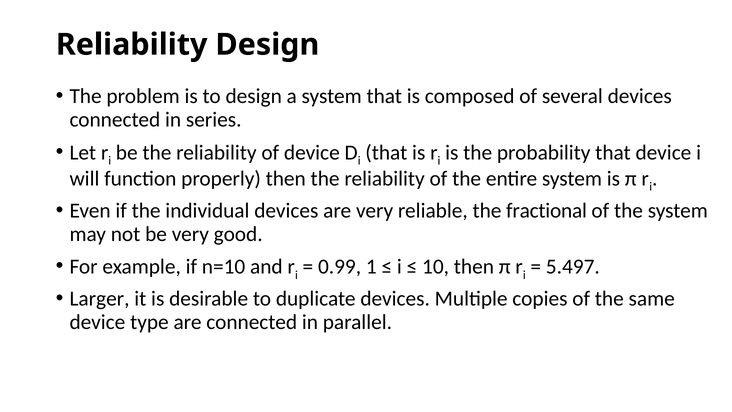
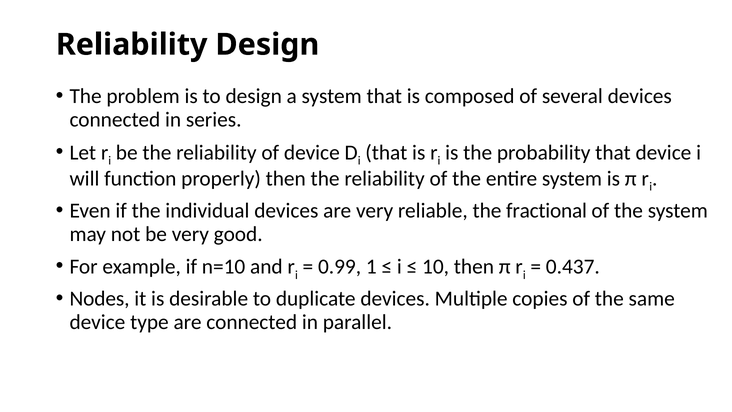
5.497: 5.497 -> 0.437
Larger: Larger -> Nodes
